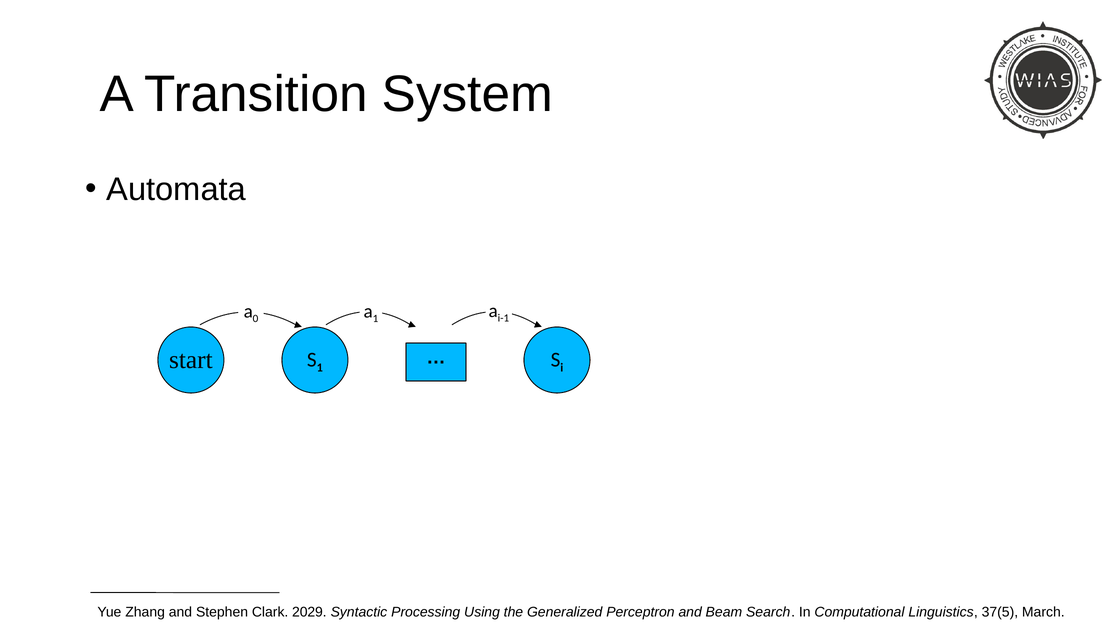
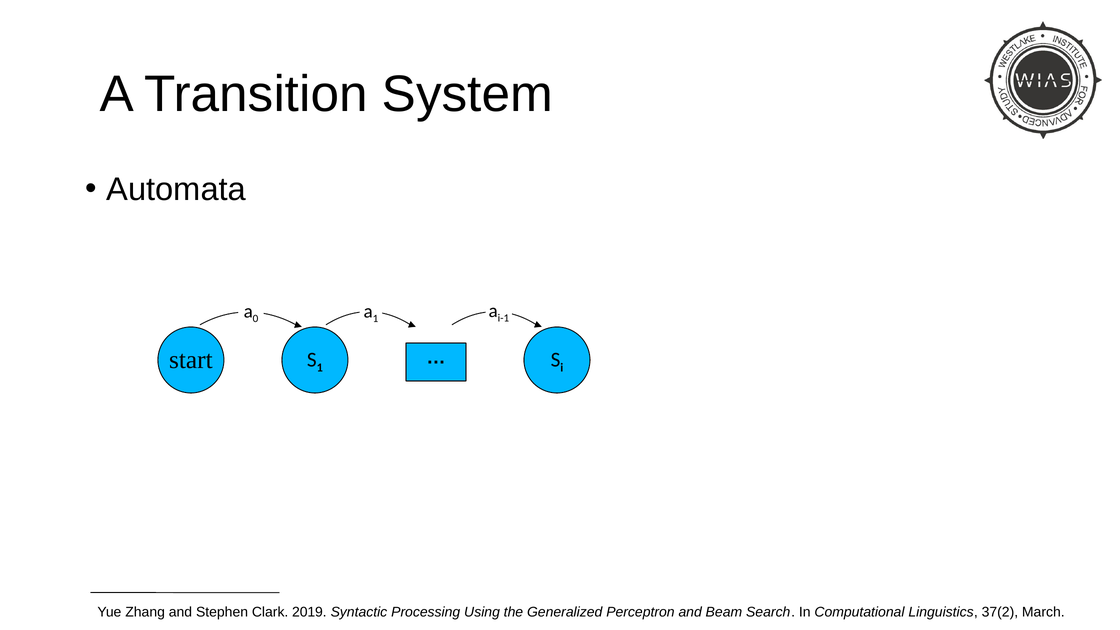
2029: 2029 -> 2019
37(5: 37(5 -> 37(2
